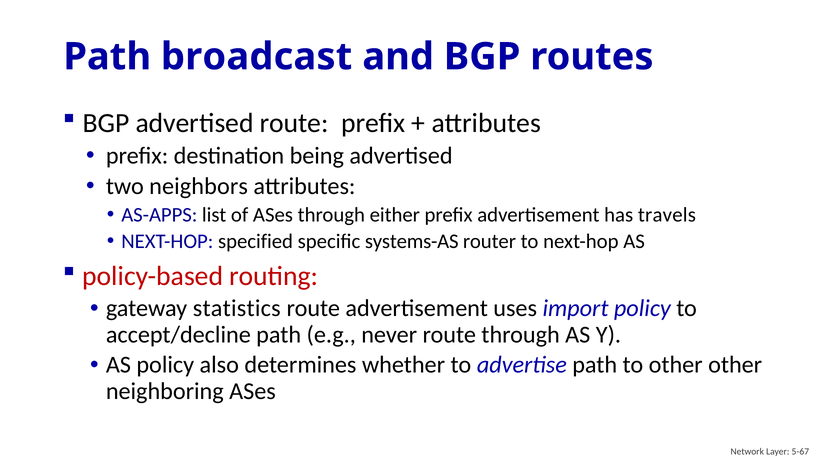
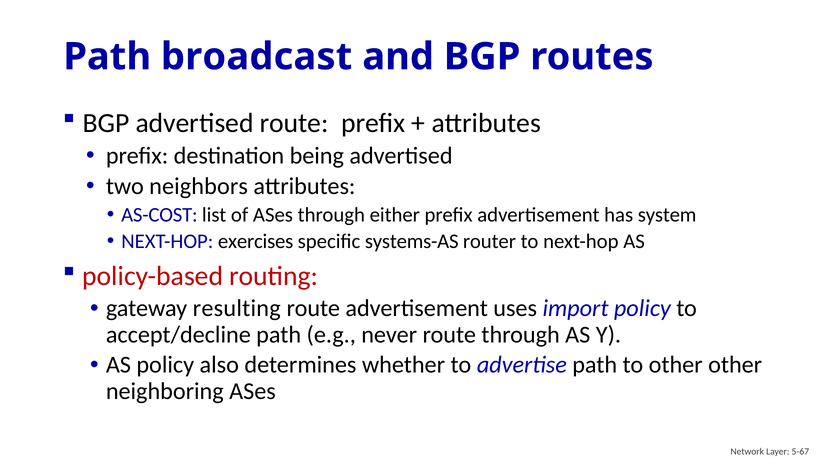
AS-APPS: AS-APPS -> AS-COST
travels: travels -> system
specified: specified -> exercises
statistics: statistics -> resulting
